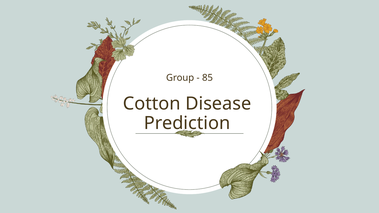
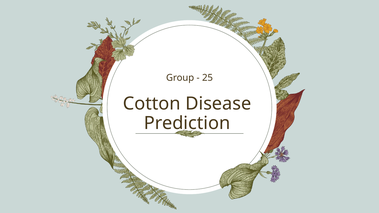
85: 85 -> 25
